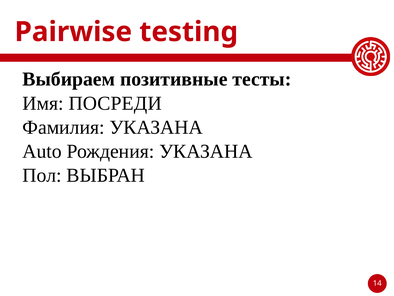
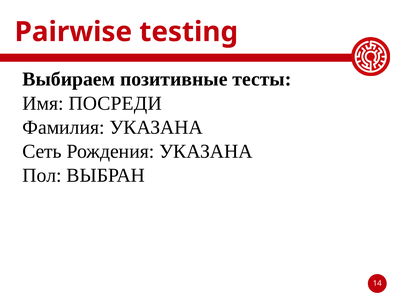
Auto: Auto -> Сеть
